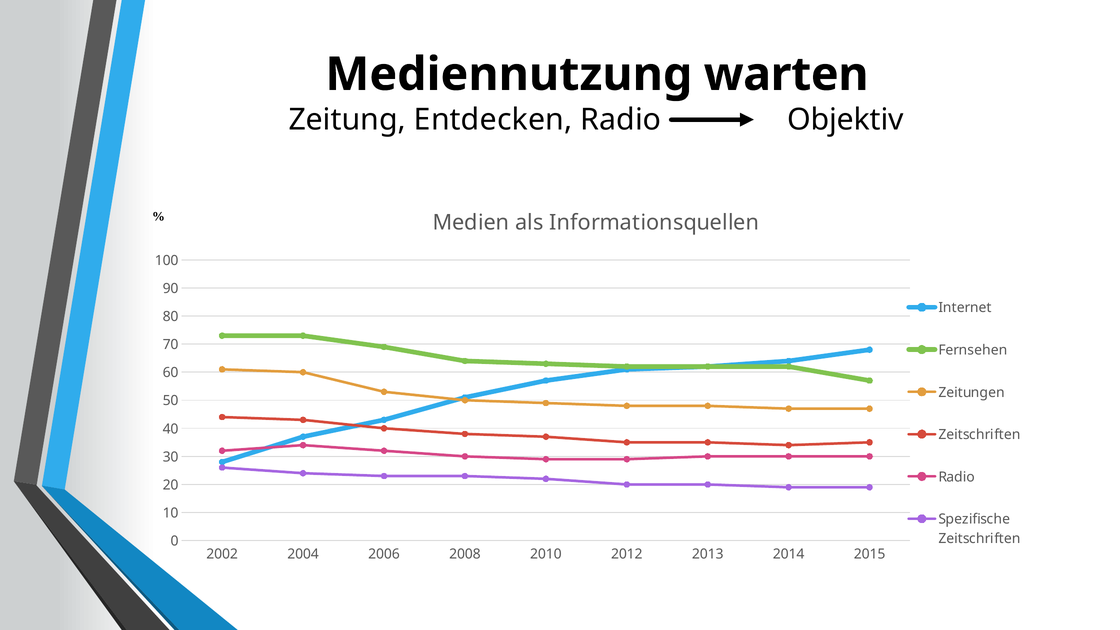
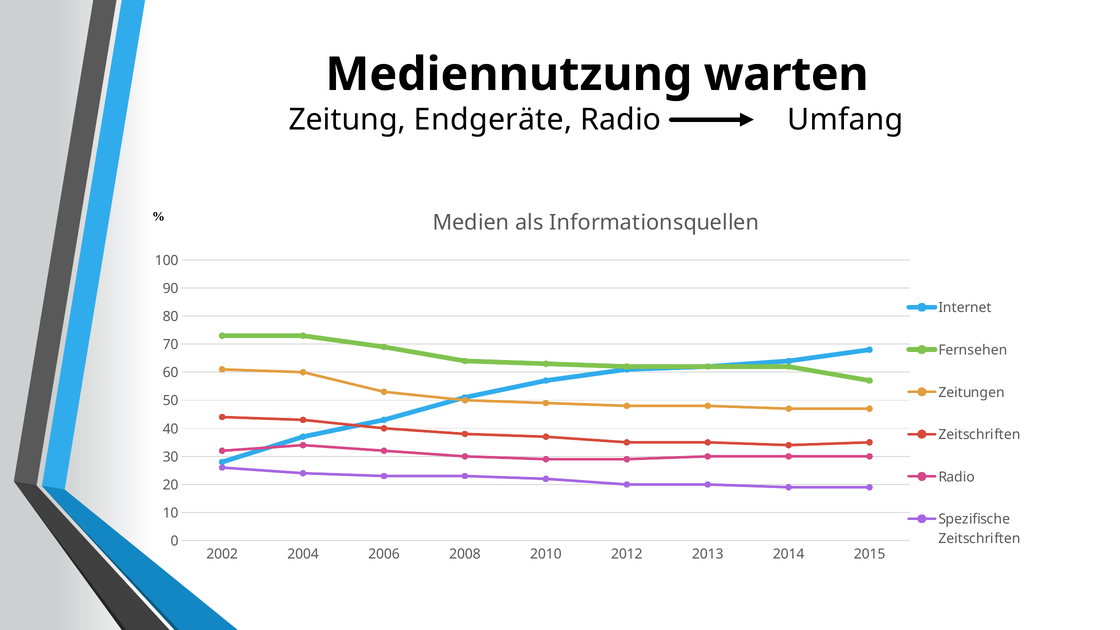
Entdecken: Entdecken -> Endgeräte
Objektiv: Objektiv -> Umfang
